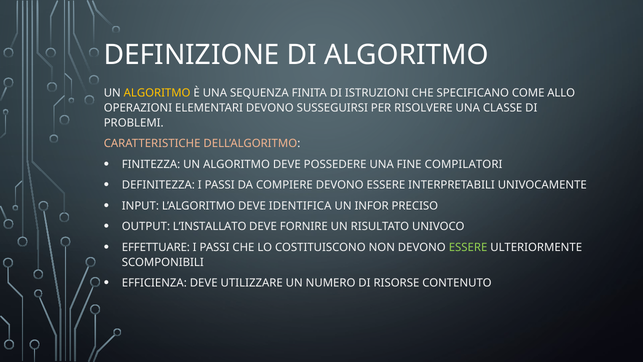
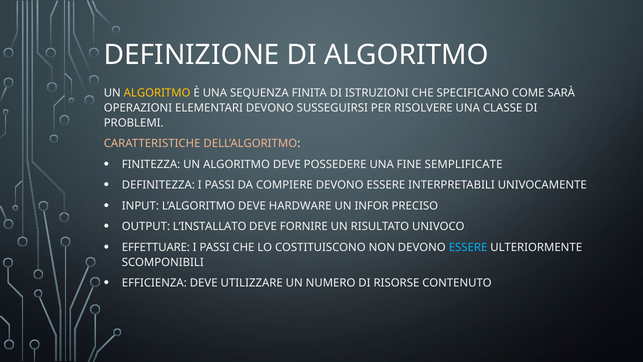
ALLO: ALLO -> SARÀ
COMPILATORI: COMPILATORI -> SEMPLIFICATE
IDENTIFICA: IDENTIFICA -> HARDWARE
ESSERE at (468, 247) colour: light green -> light blue
